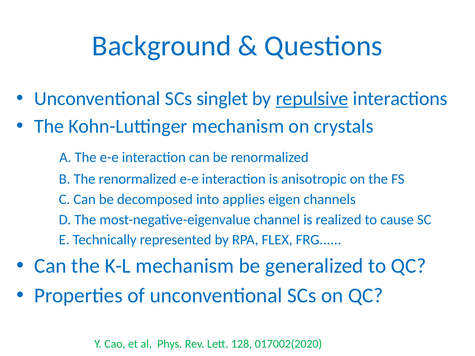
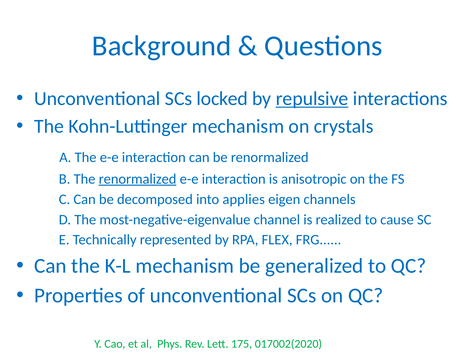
singlet: singlet -> locked
renormalized at (138, 179) underline: none -> present
128: 128 -> 175
